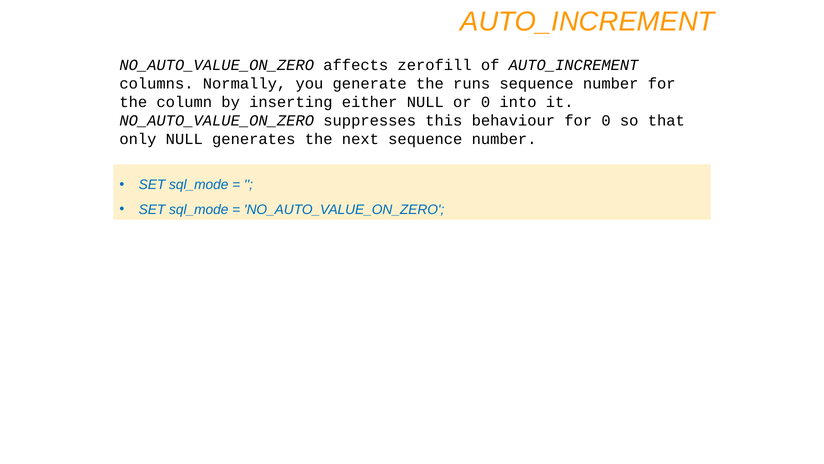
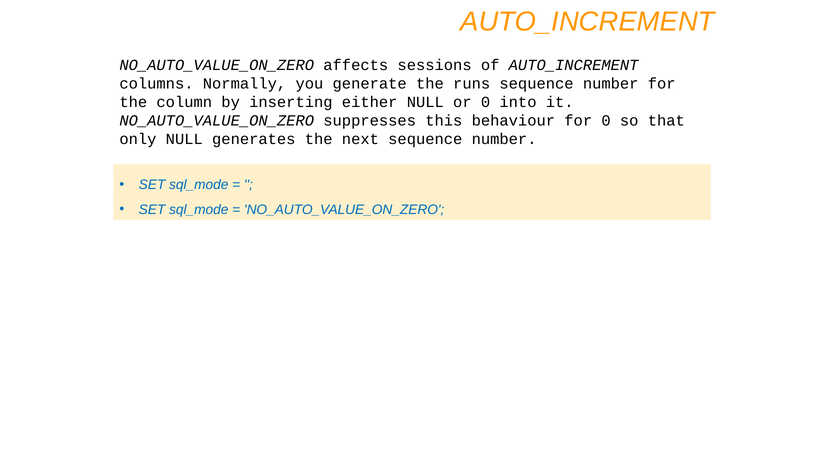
zerofill: zerofill -> sessions
